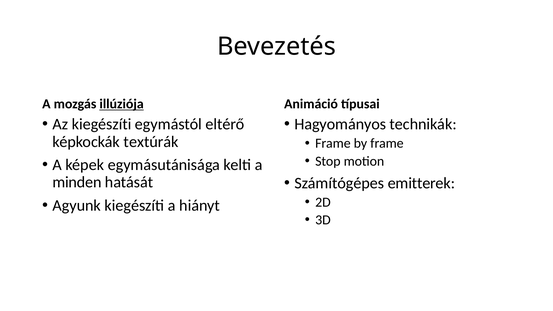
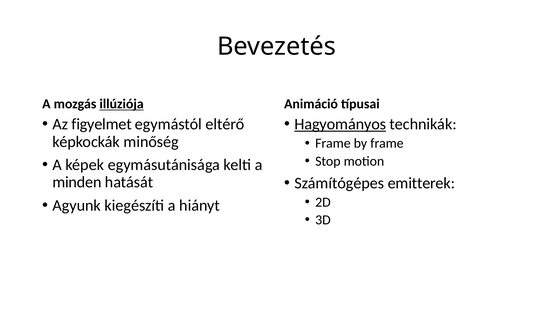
Az kiegészíti: kiegészíti -> figyelmet
Hagyományos underline: none -> present
textúrák: textúrák -> minőség
